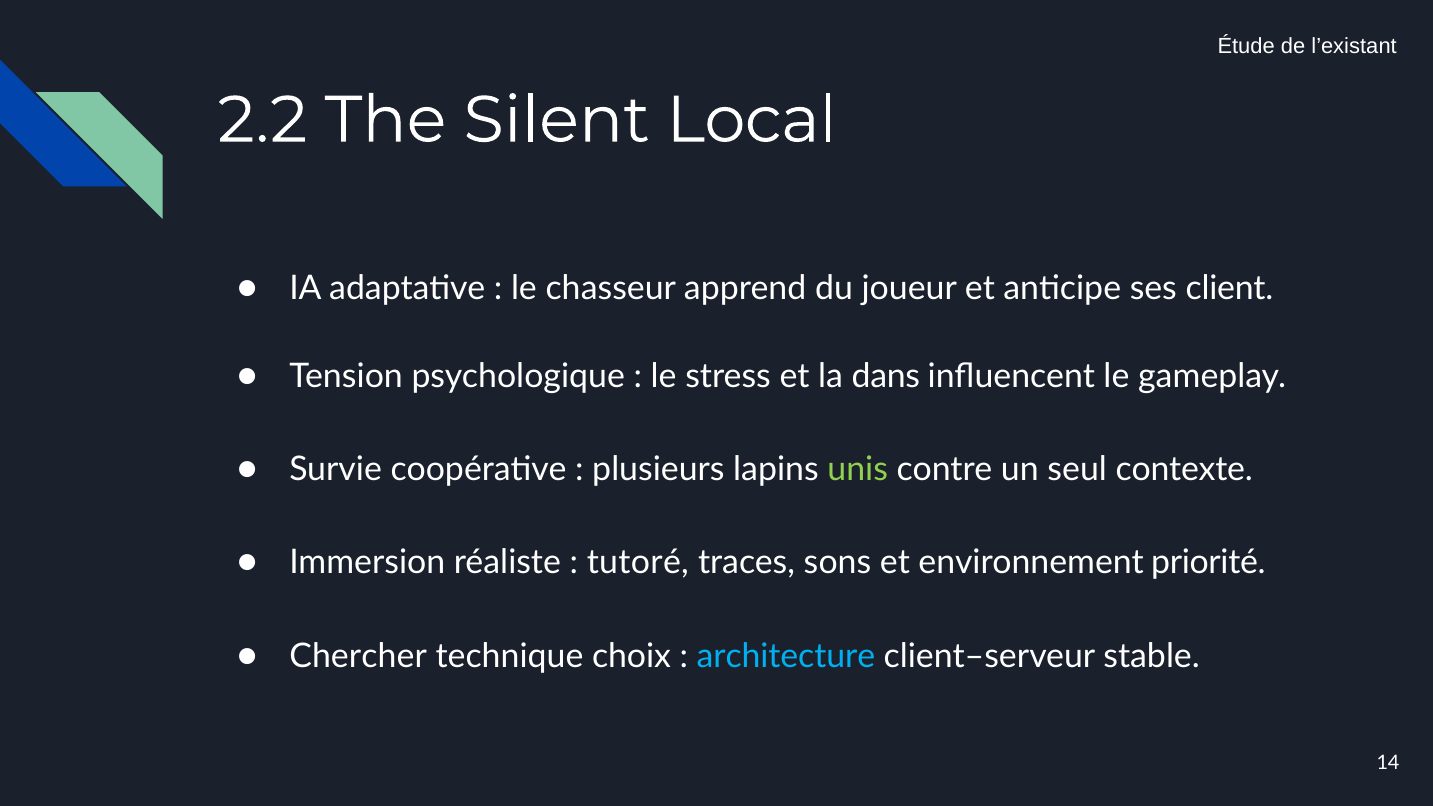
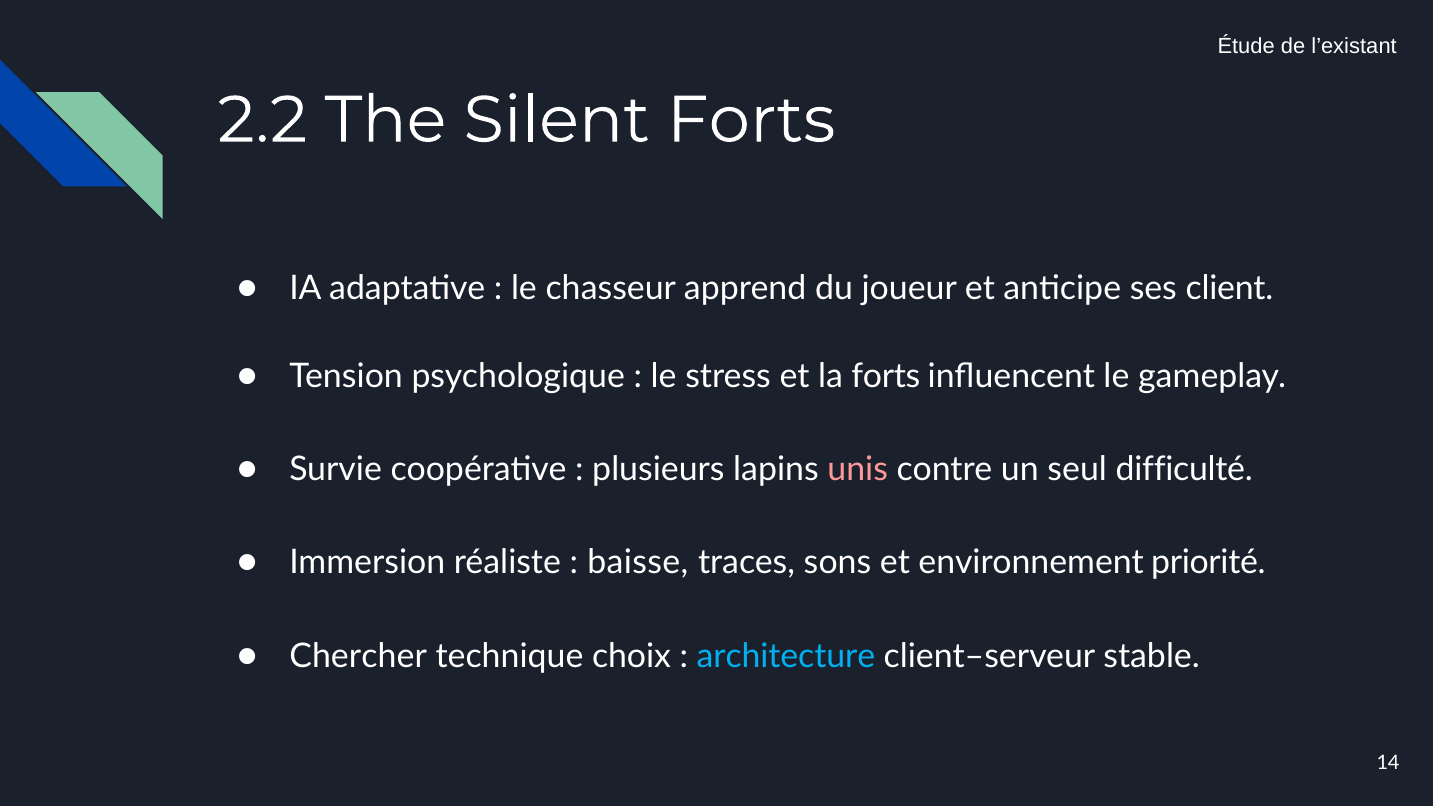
Silent Local: Local -> Forts
la dans: dans -> forts
unis colour: light green -> pink
contexte: contexte -> difficulté
tutoré: tutoré -> baisse
